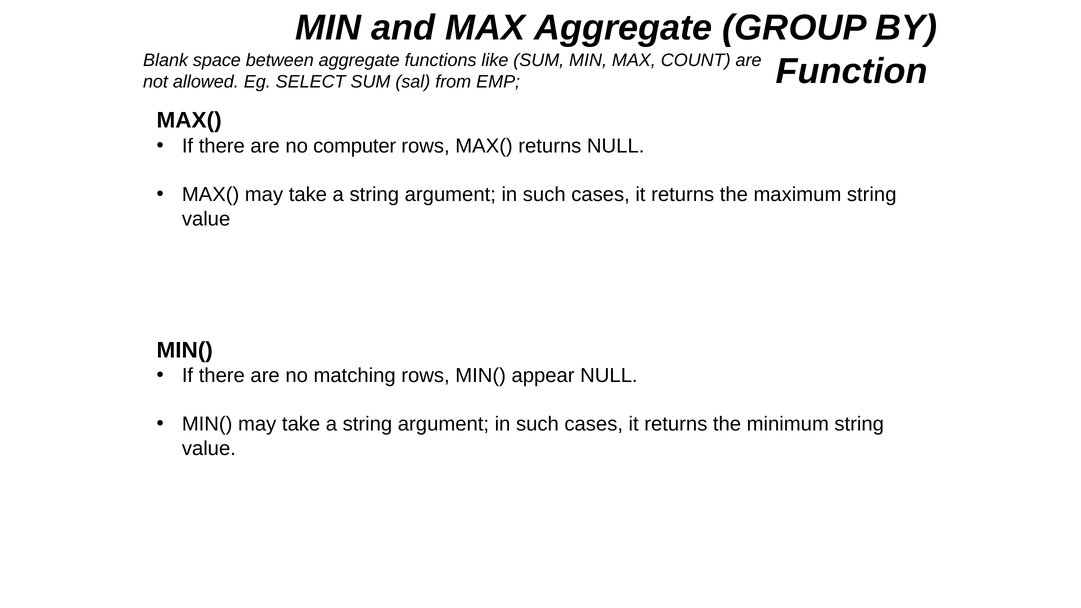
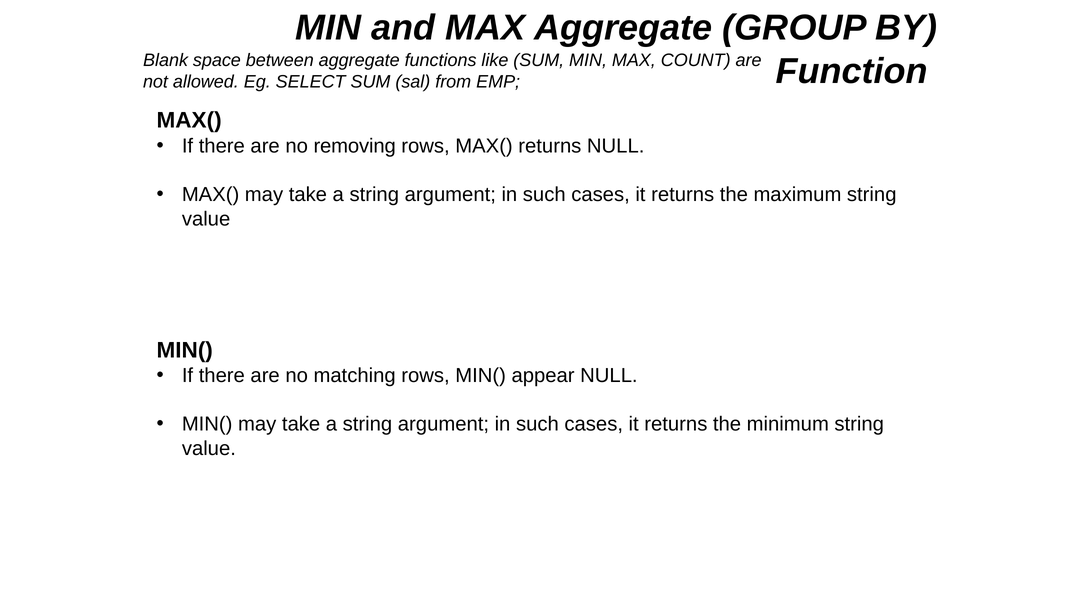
computer: computer -> removing
